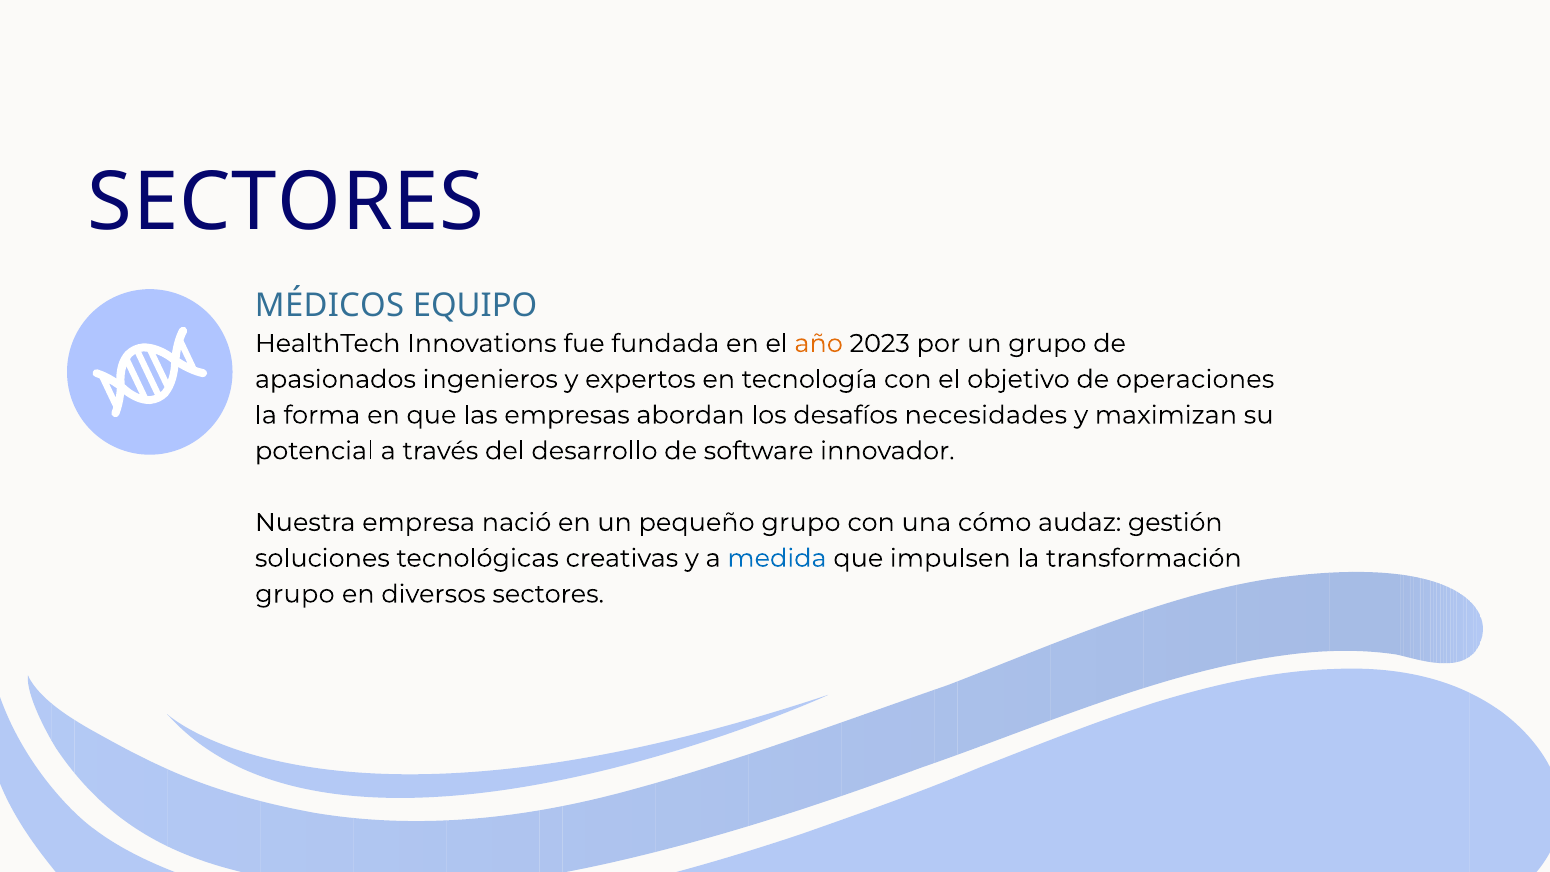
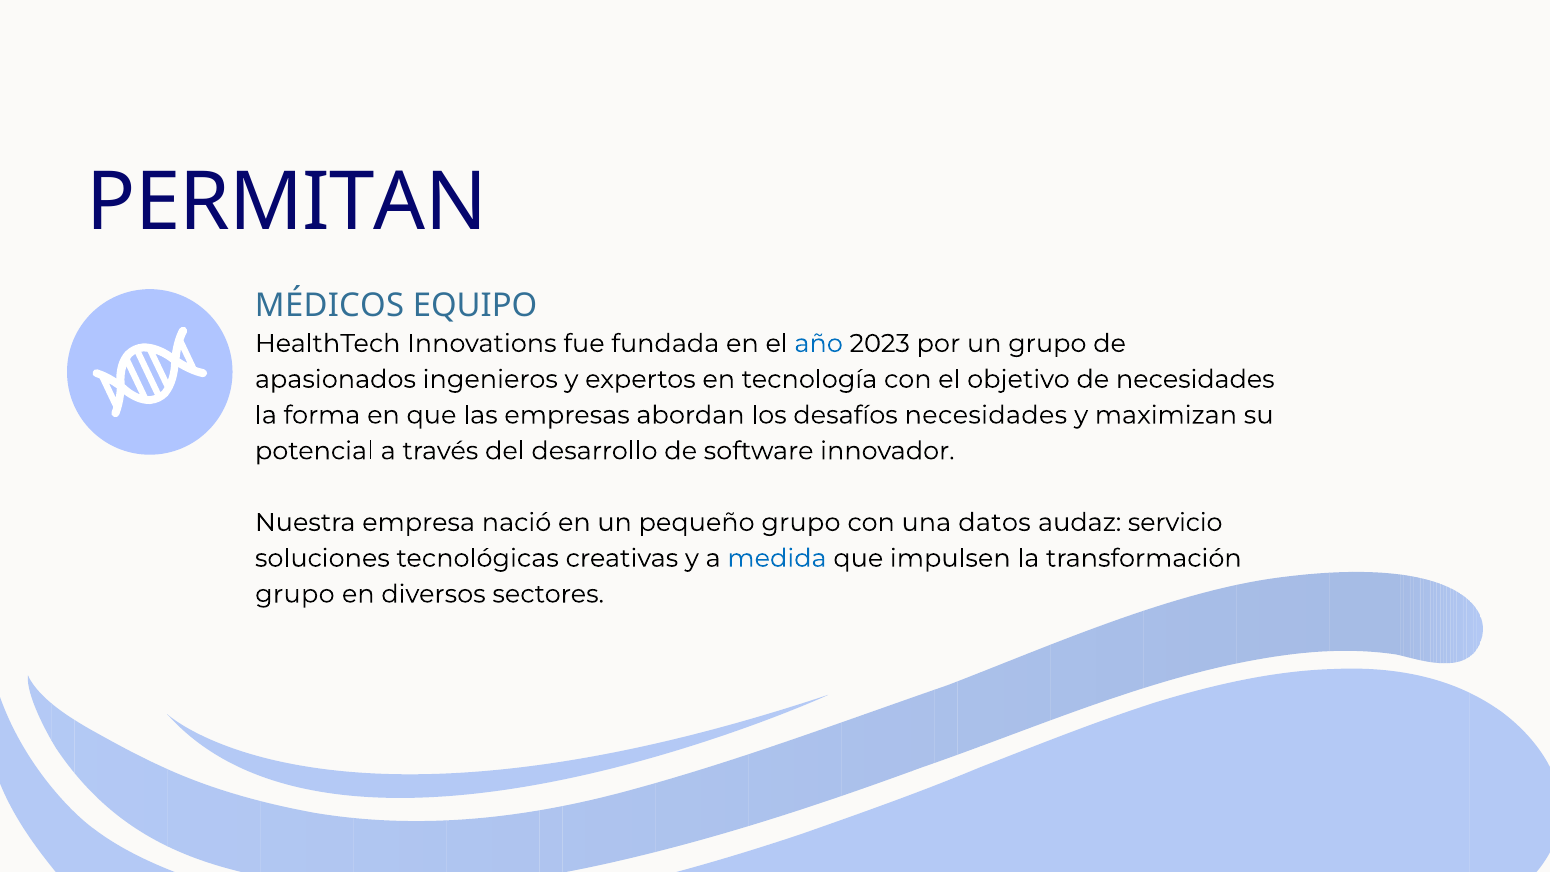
SECTORES at (286, 202): SECTORES -> PERMITAN
año colour: orange -> blue
de operaciones: operaciones -> necesidades
cómo: cómo -> datos
gestión: gestión -> servicio
